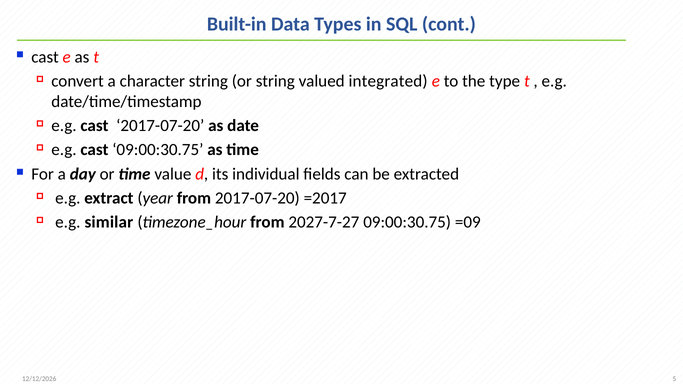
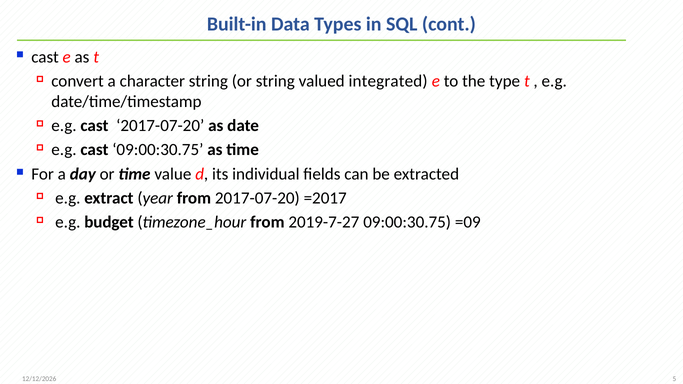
similar: similar -> budget
2027-7-27: 2027-7-27 -> 2019-7-27
